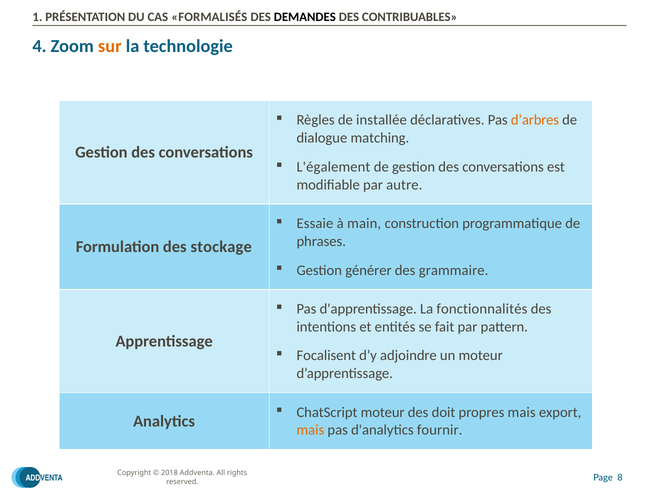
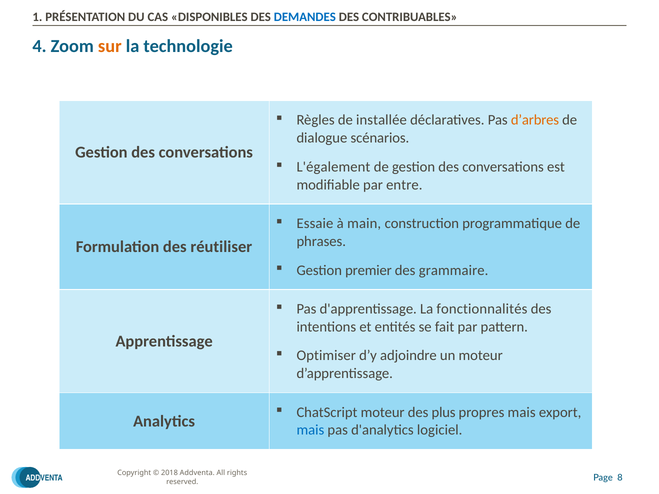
FORMALISÉS: FORMALISÉS -> DISPONIBLES
DEMANDES colour: black -> blue
matching: matching -> scénarios
autre: autre -> entre
stockage: stockage -> réutiliser
générer: générer -> premier
Focalisent: Focalisent -> Optimiser
doit: doit -> plus
mais at (310, 430) colour: orange -> blue
fournir: fournir -> logiciel
